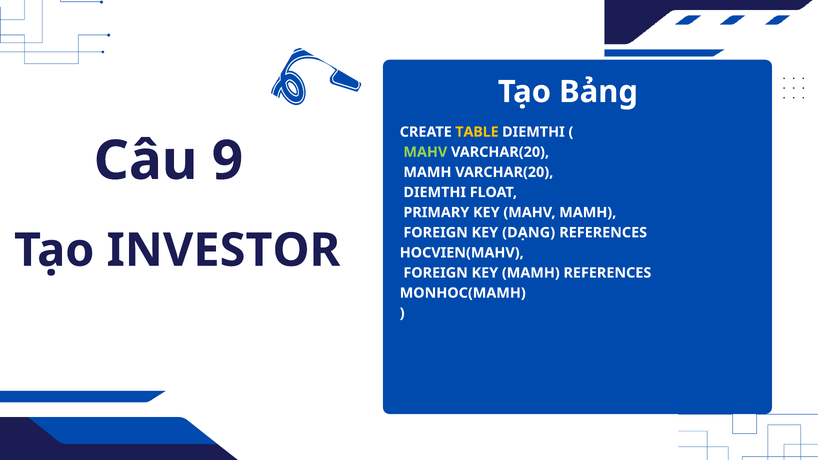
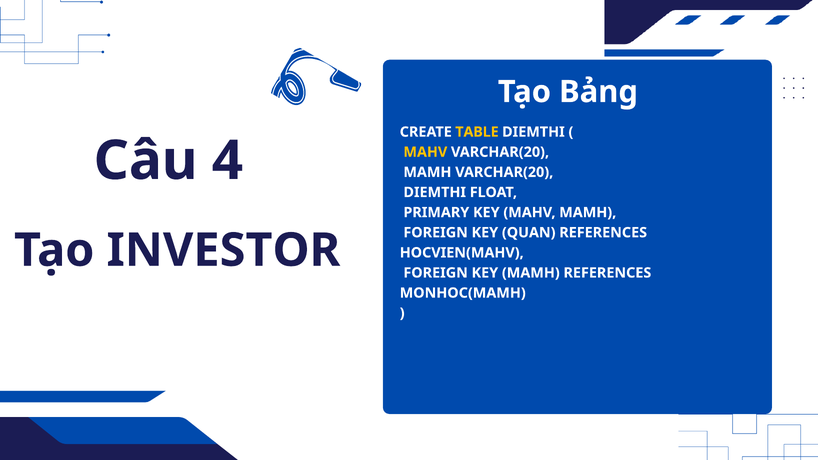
MAHV at (425, 152) colour: light green -> yellow
9: 9 -> 4
DẠNG: DẠNG -> QUAN
